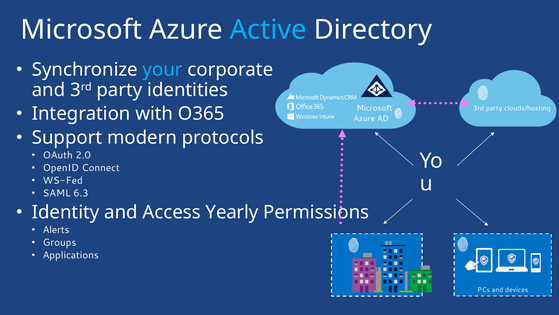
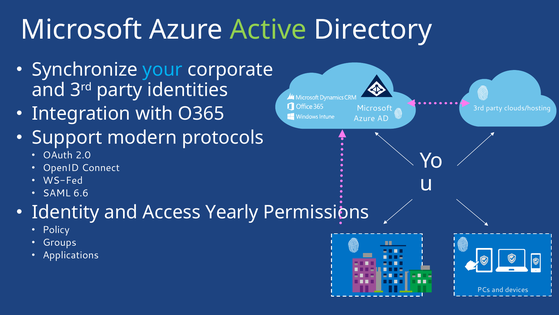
Active colour: light blue -> light green
6.3: 6.3 -> 6.6
Alerts: Alerts -> Policy
